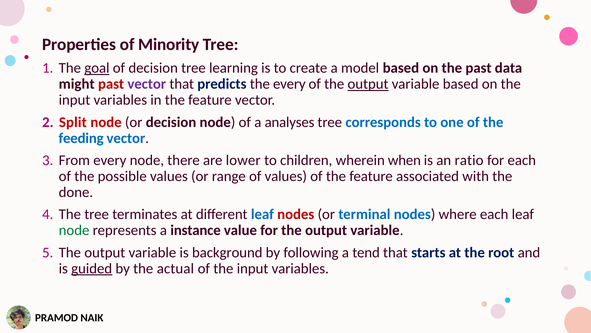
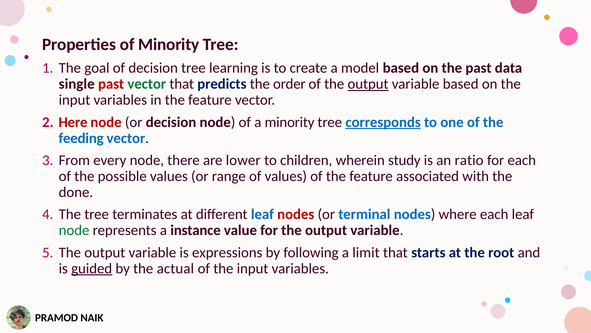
goal underline: present -> none
might: might -> single
vector at (147, 84) colour: purple -> green
the every: every -> order
Split: Split -> Here
a analyses: analyses -> minority
corresponds underline: none -> present
when: when -> study
background: background -> expressions
tend: tend -> limit
